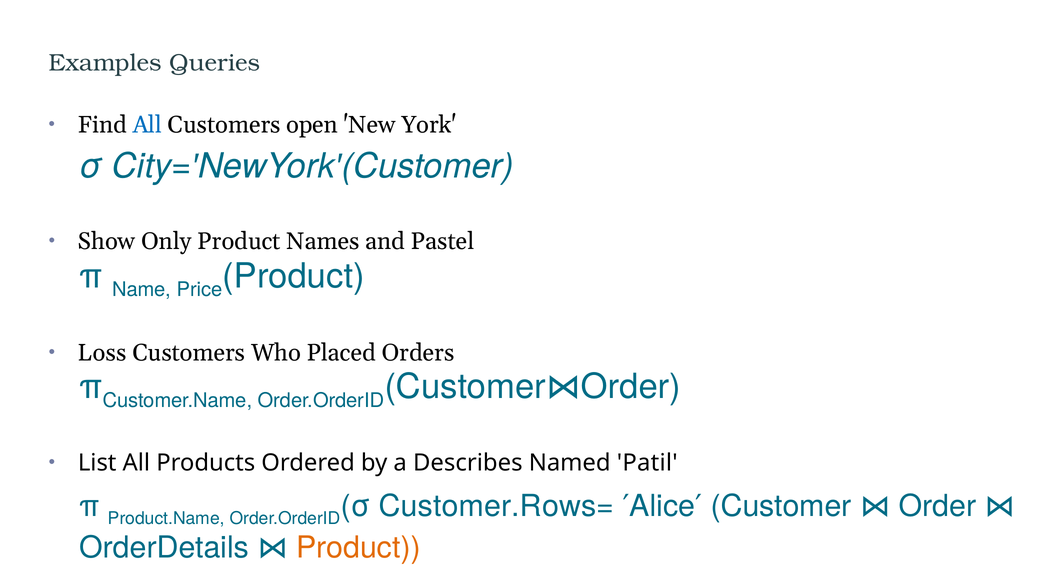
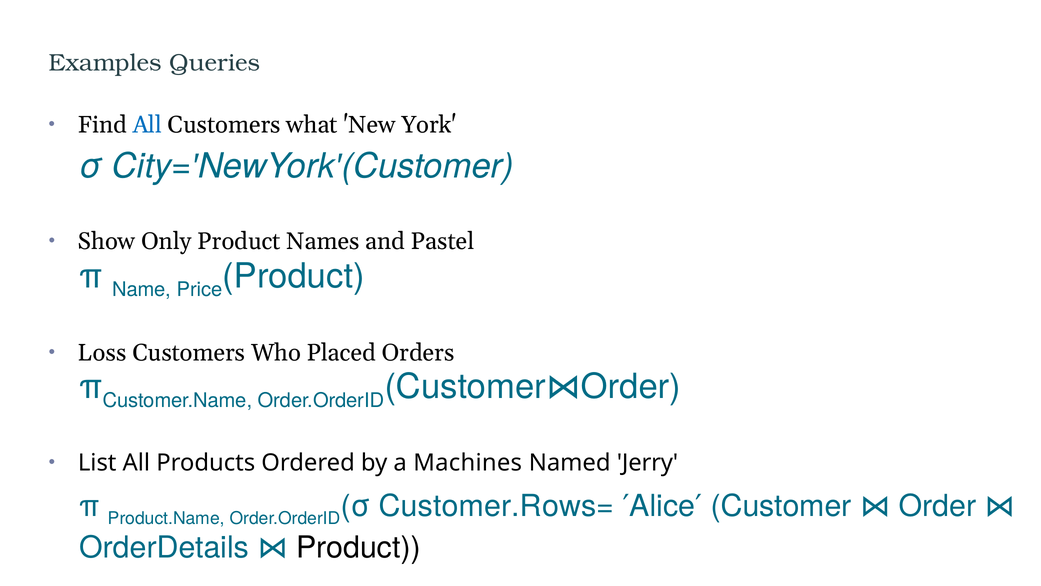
open: open -> what
Describes: Describes -> Machines
Patil: Patil -> Jerry
Product at (358, 548) colour: orange -> black
